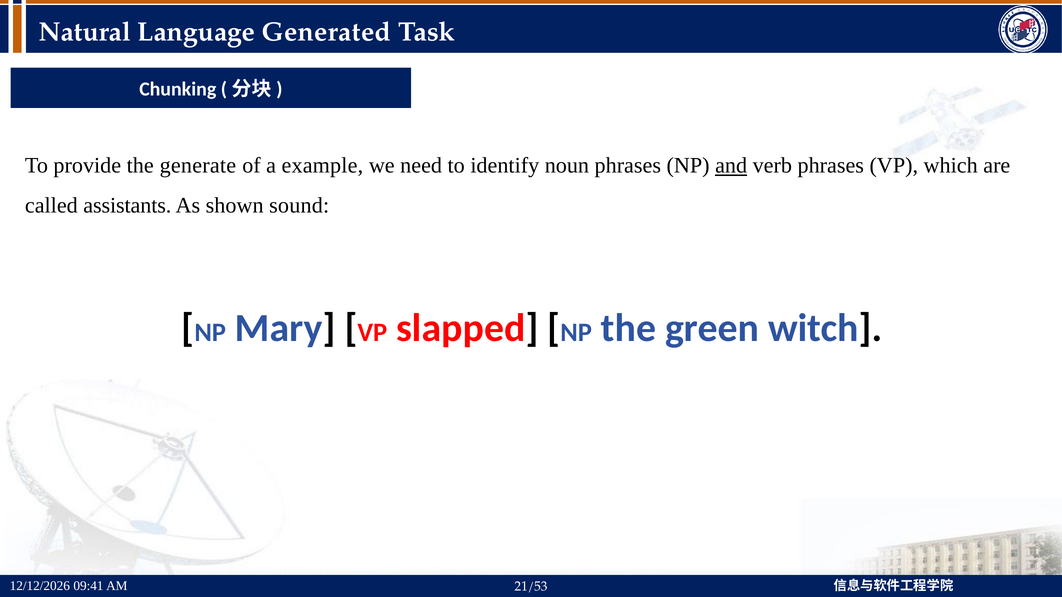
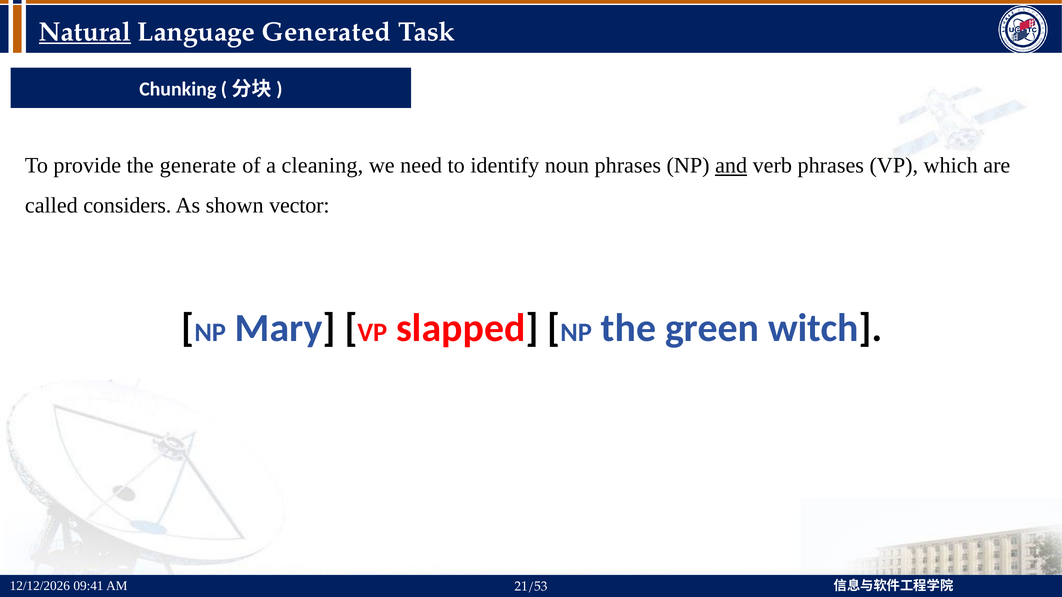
Natural underline: none -> present
example: example -> cleaning
assistants: assistants -> considers
sound: sound -> vector
